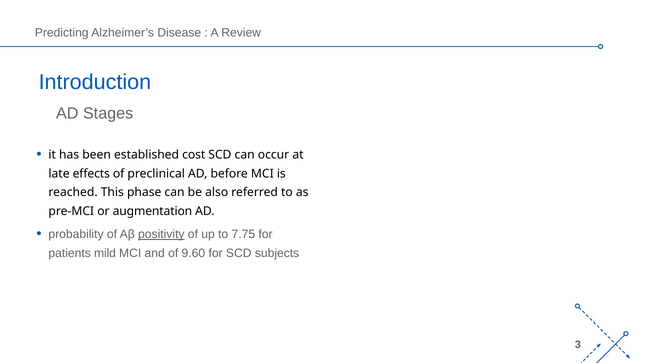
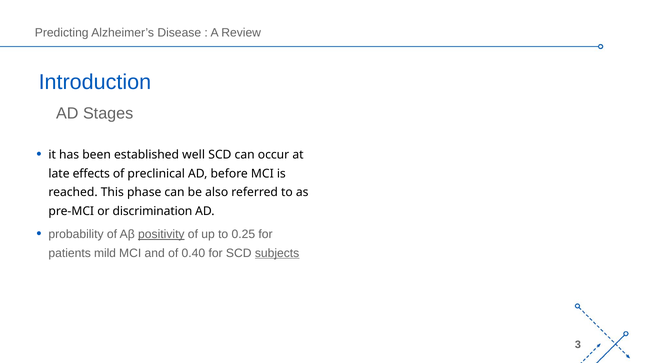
cost: cost -> well
augmentation: augmentation -> discrimination
7.75: 7.75 -> 0.25
9.60: 9.60 -> 0.40
subjects underline: none -> present
